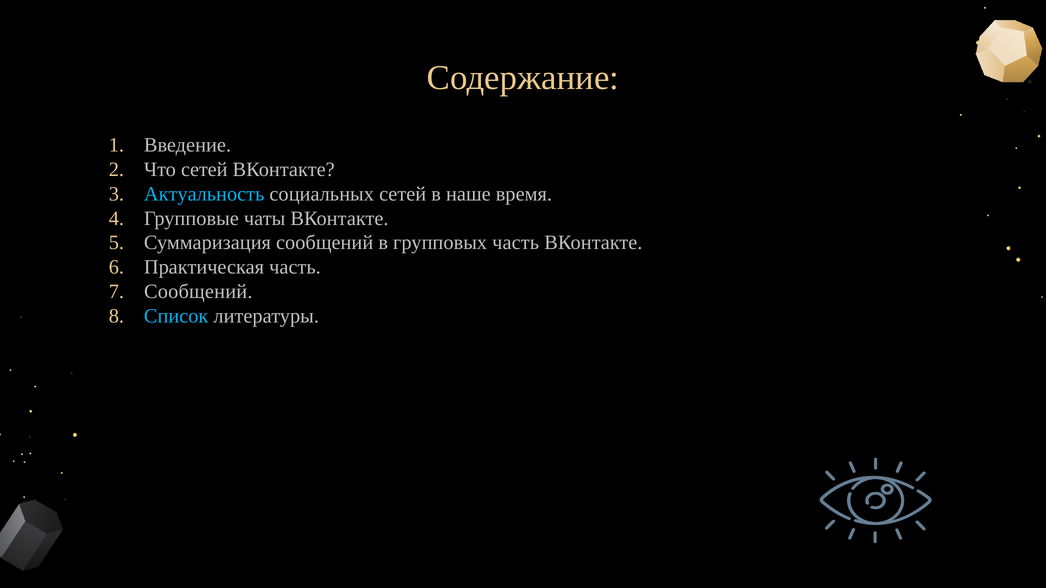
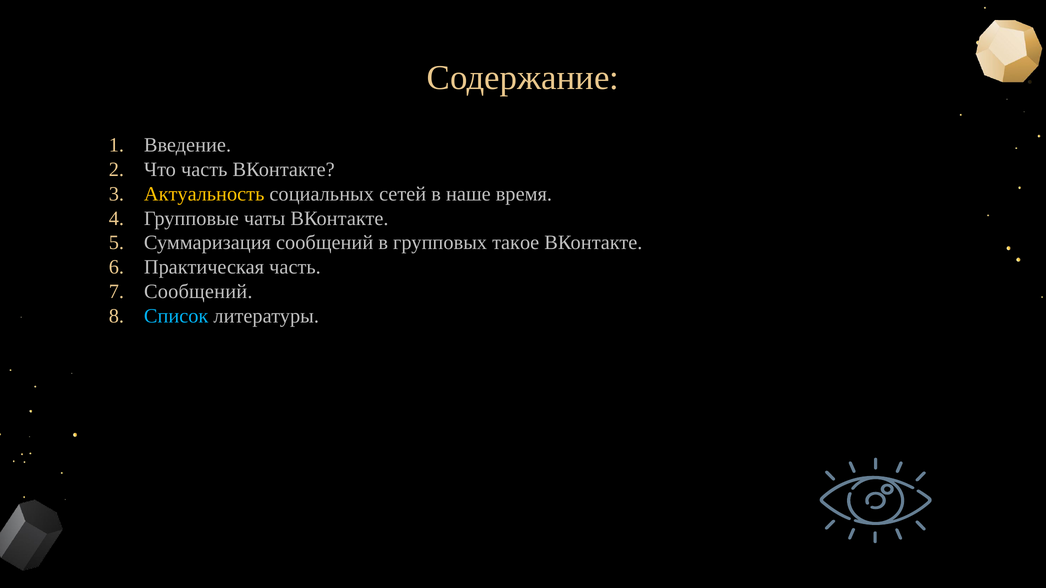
Что сетей: сетей -> часть
Актуальность colour: light blue -> yellow
групповых часть: часть -> такое
